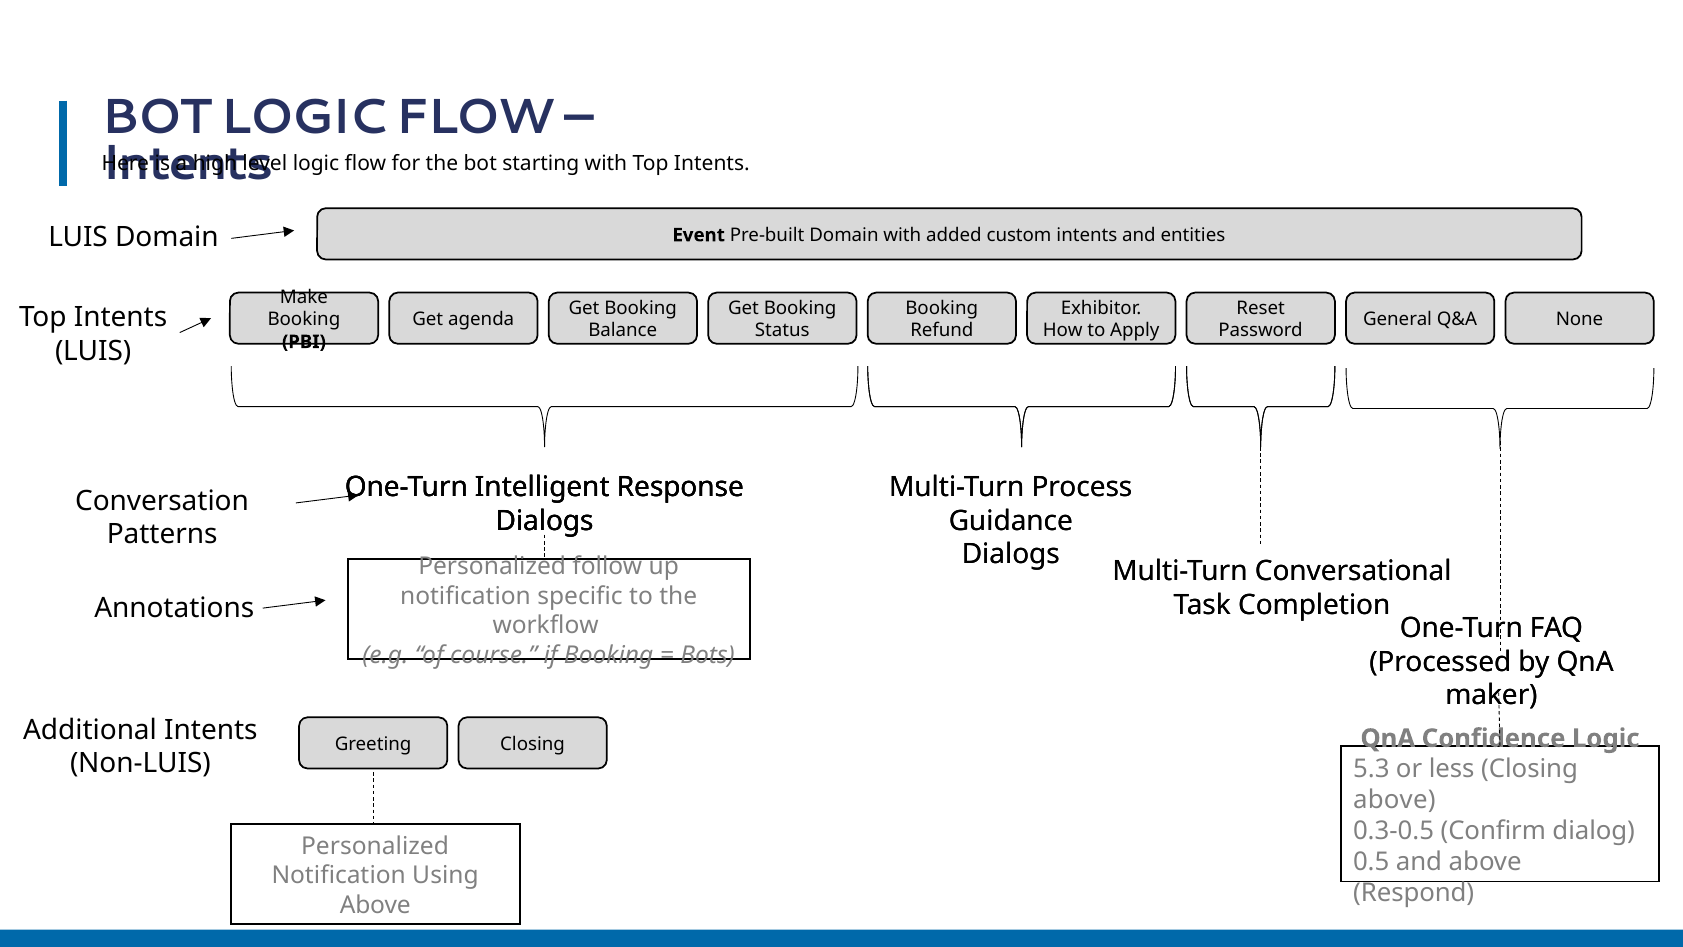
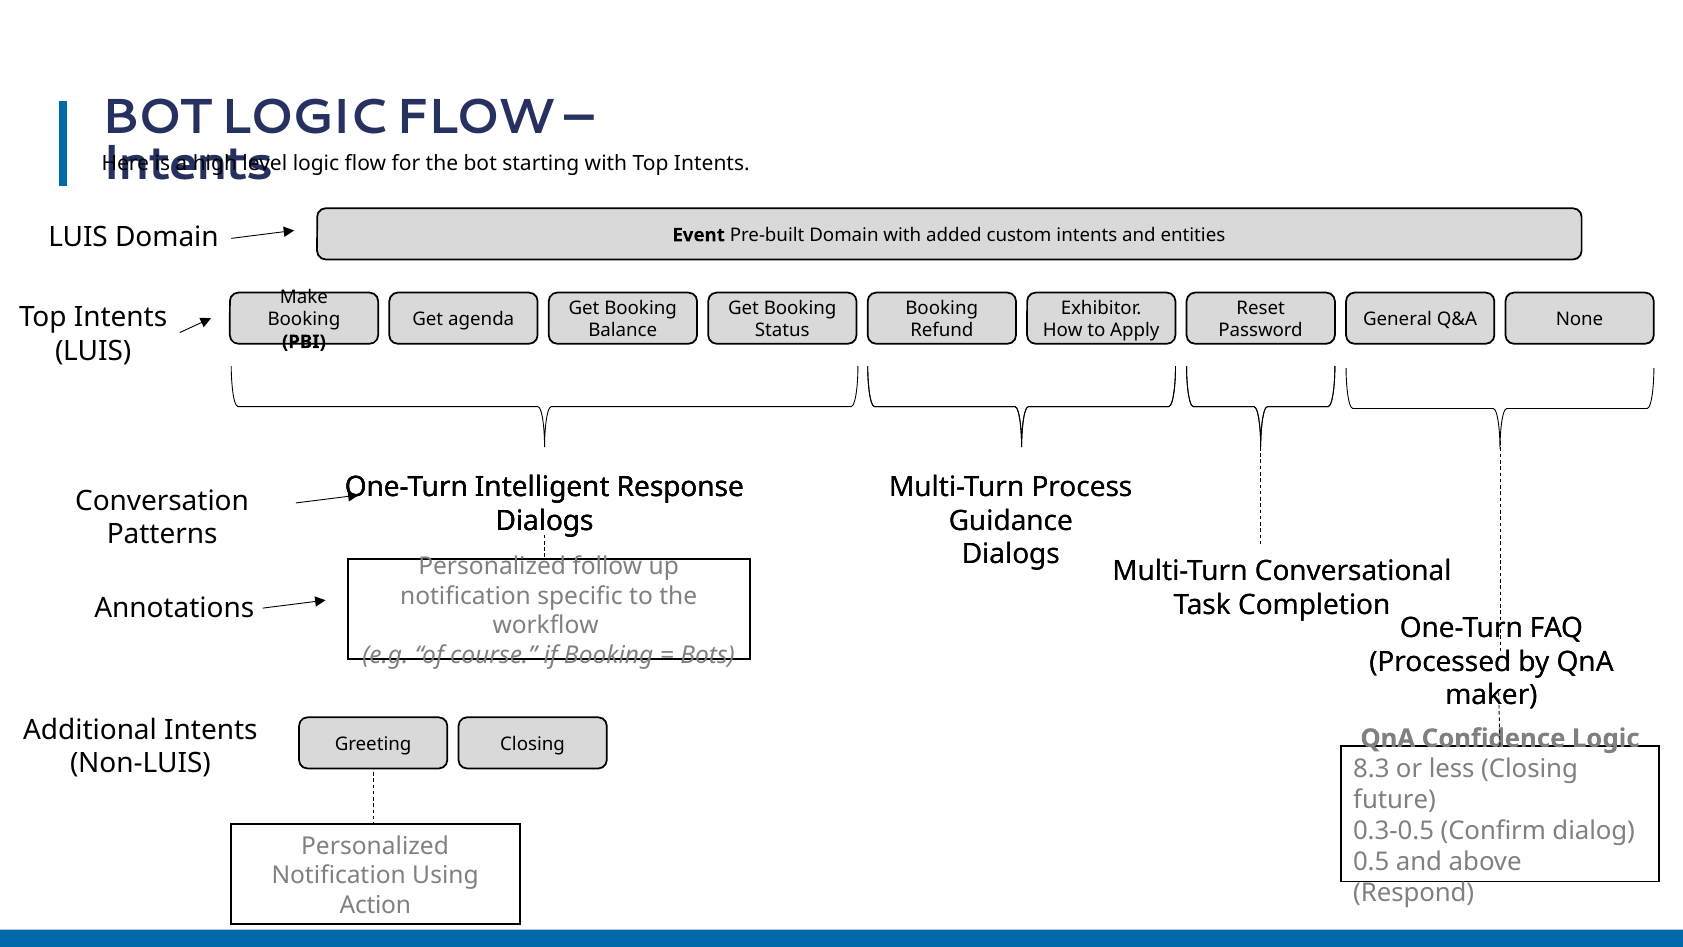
5.3: 5.3 -> 8.3
above at (1394, 800): above -> future
Above at (375, 905): Above -> Action
